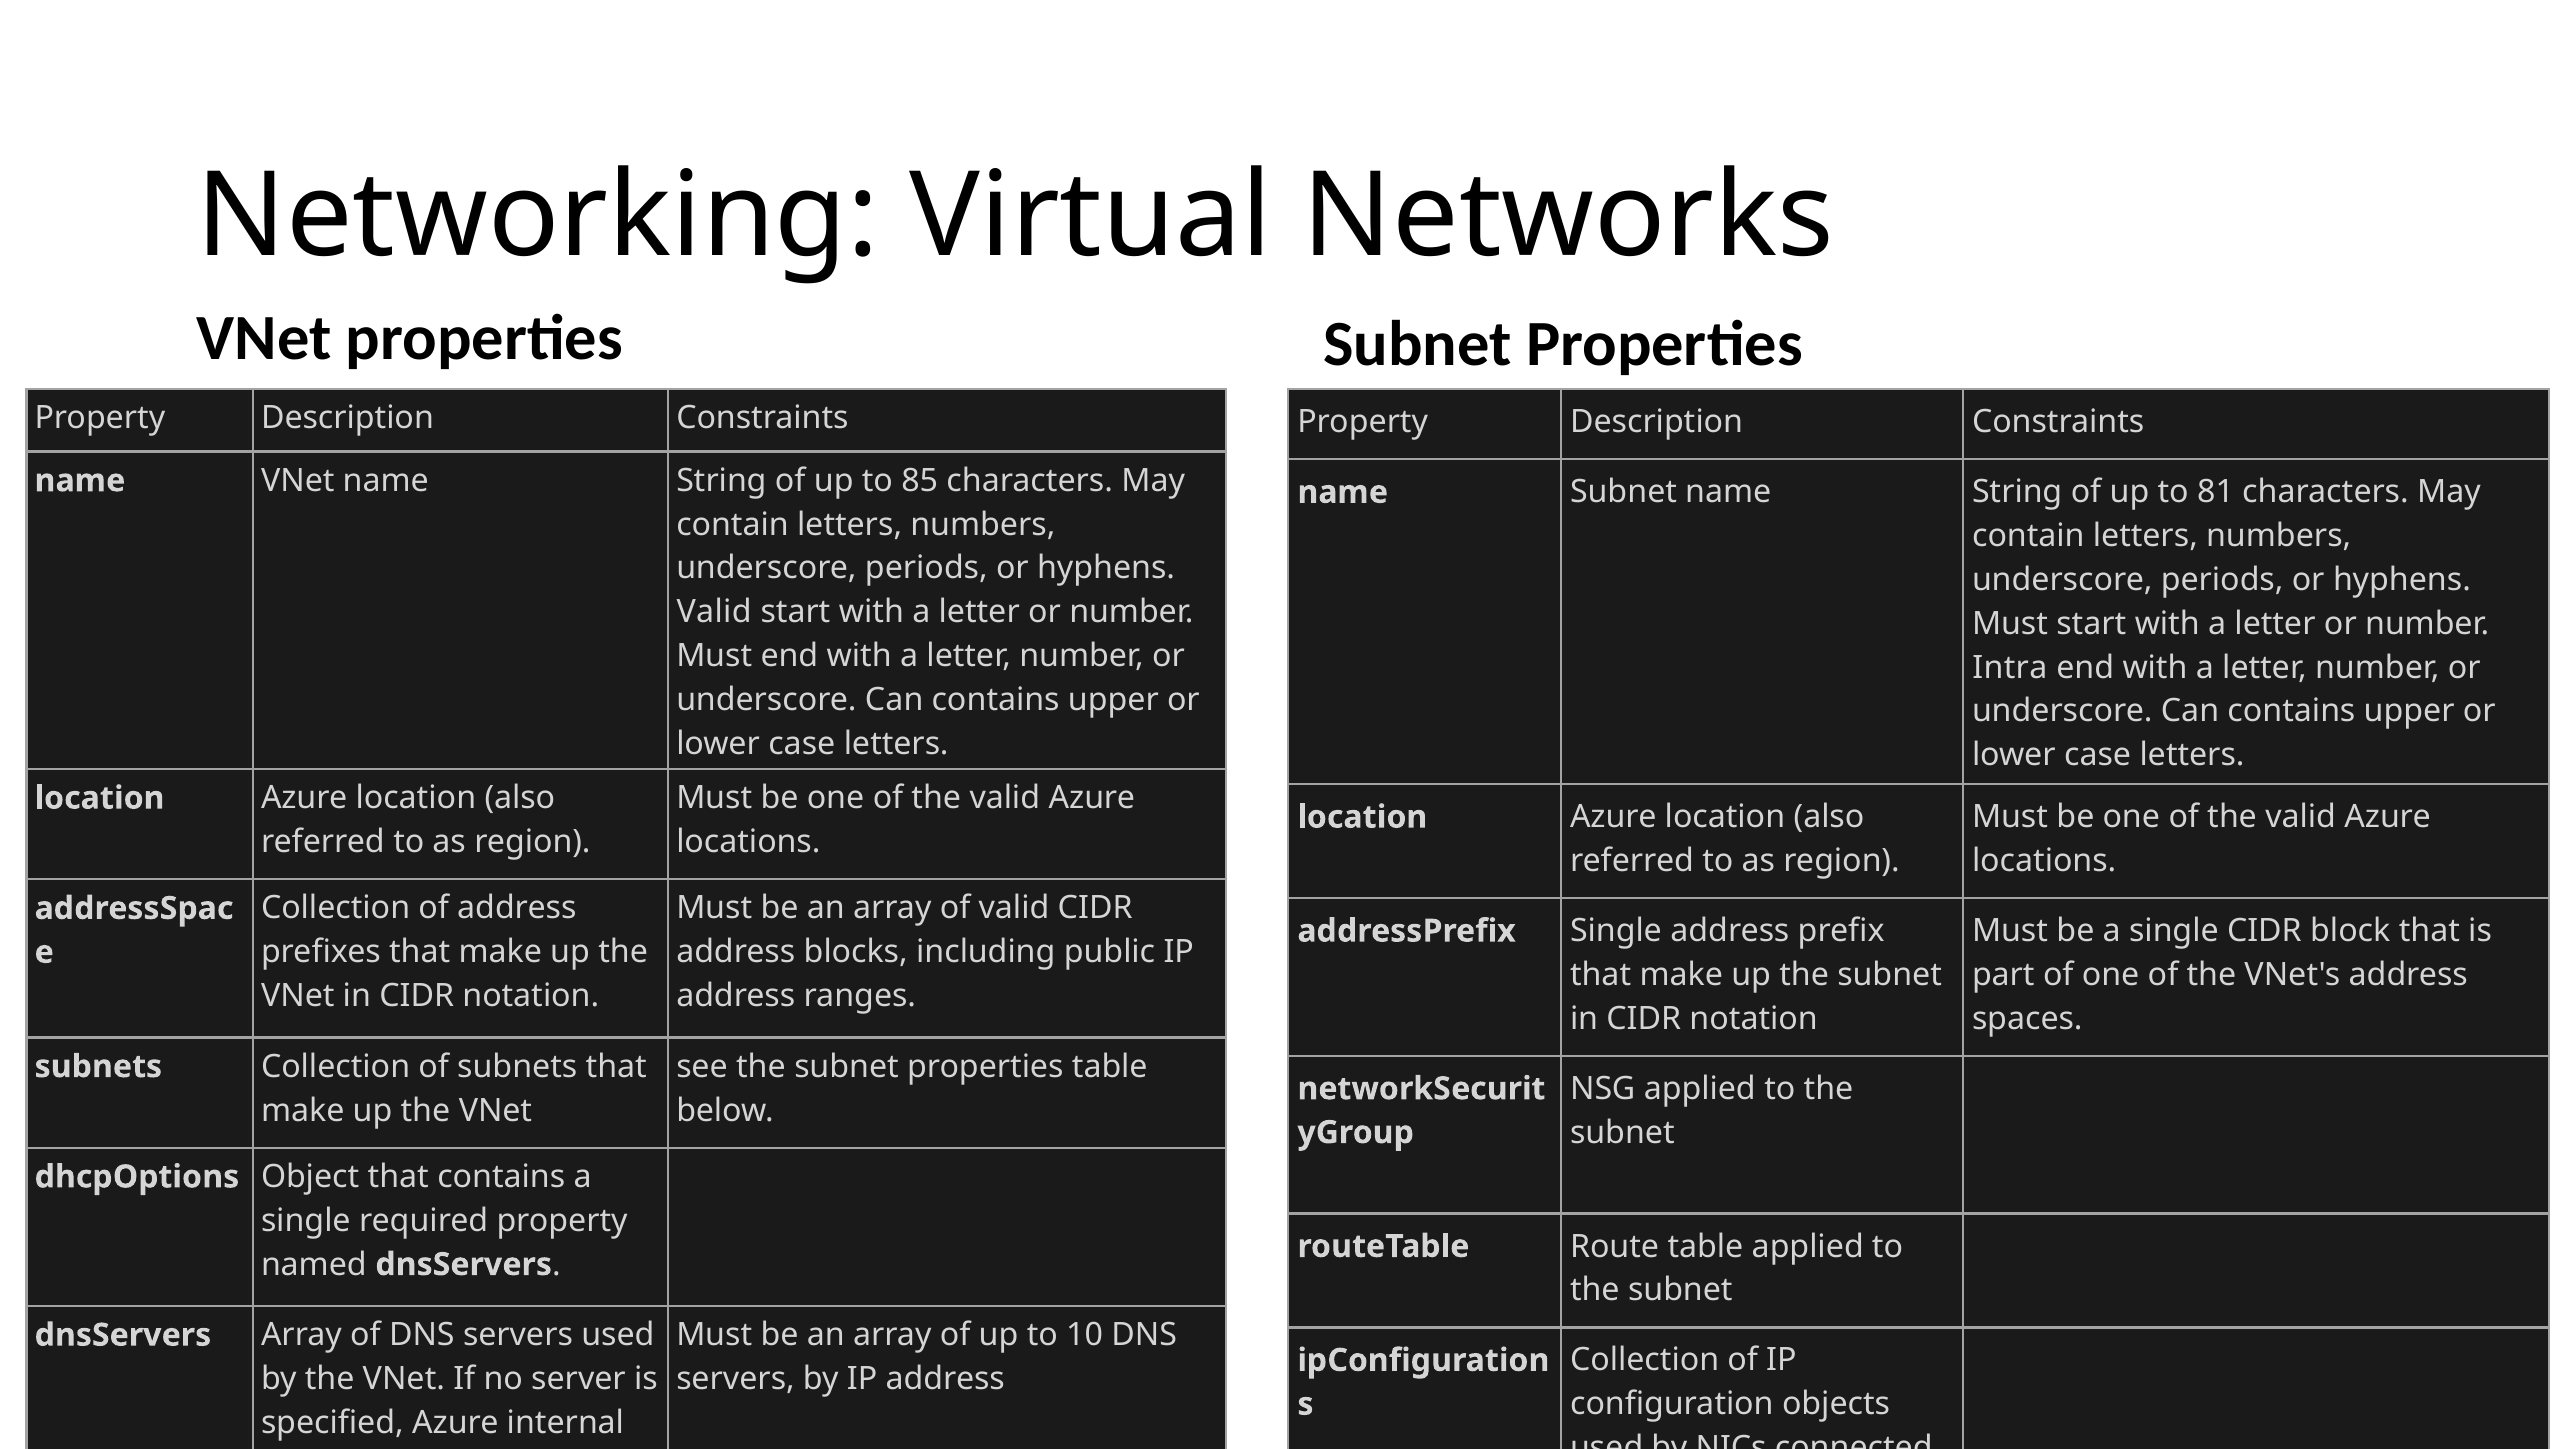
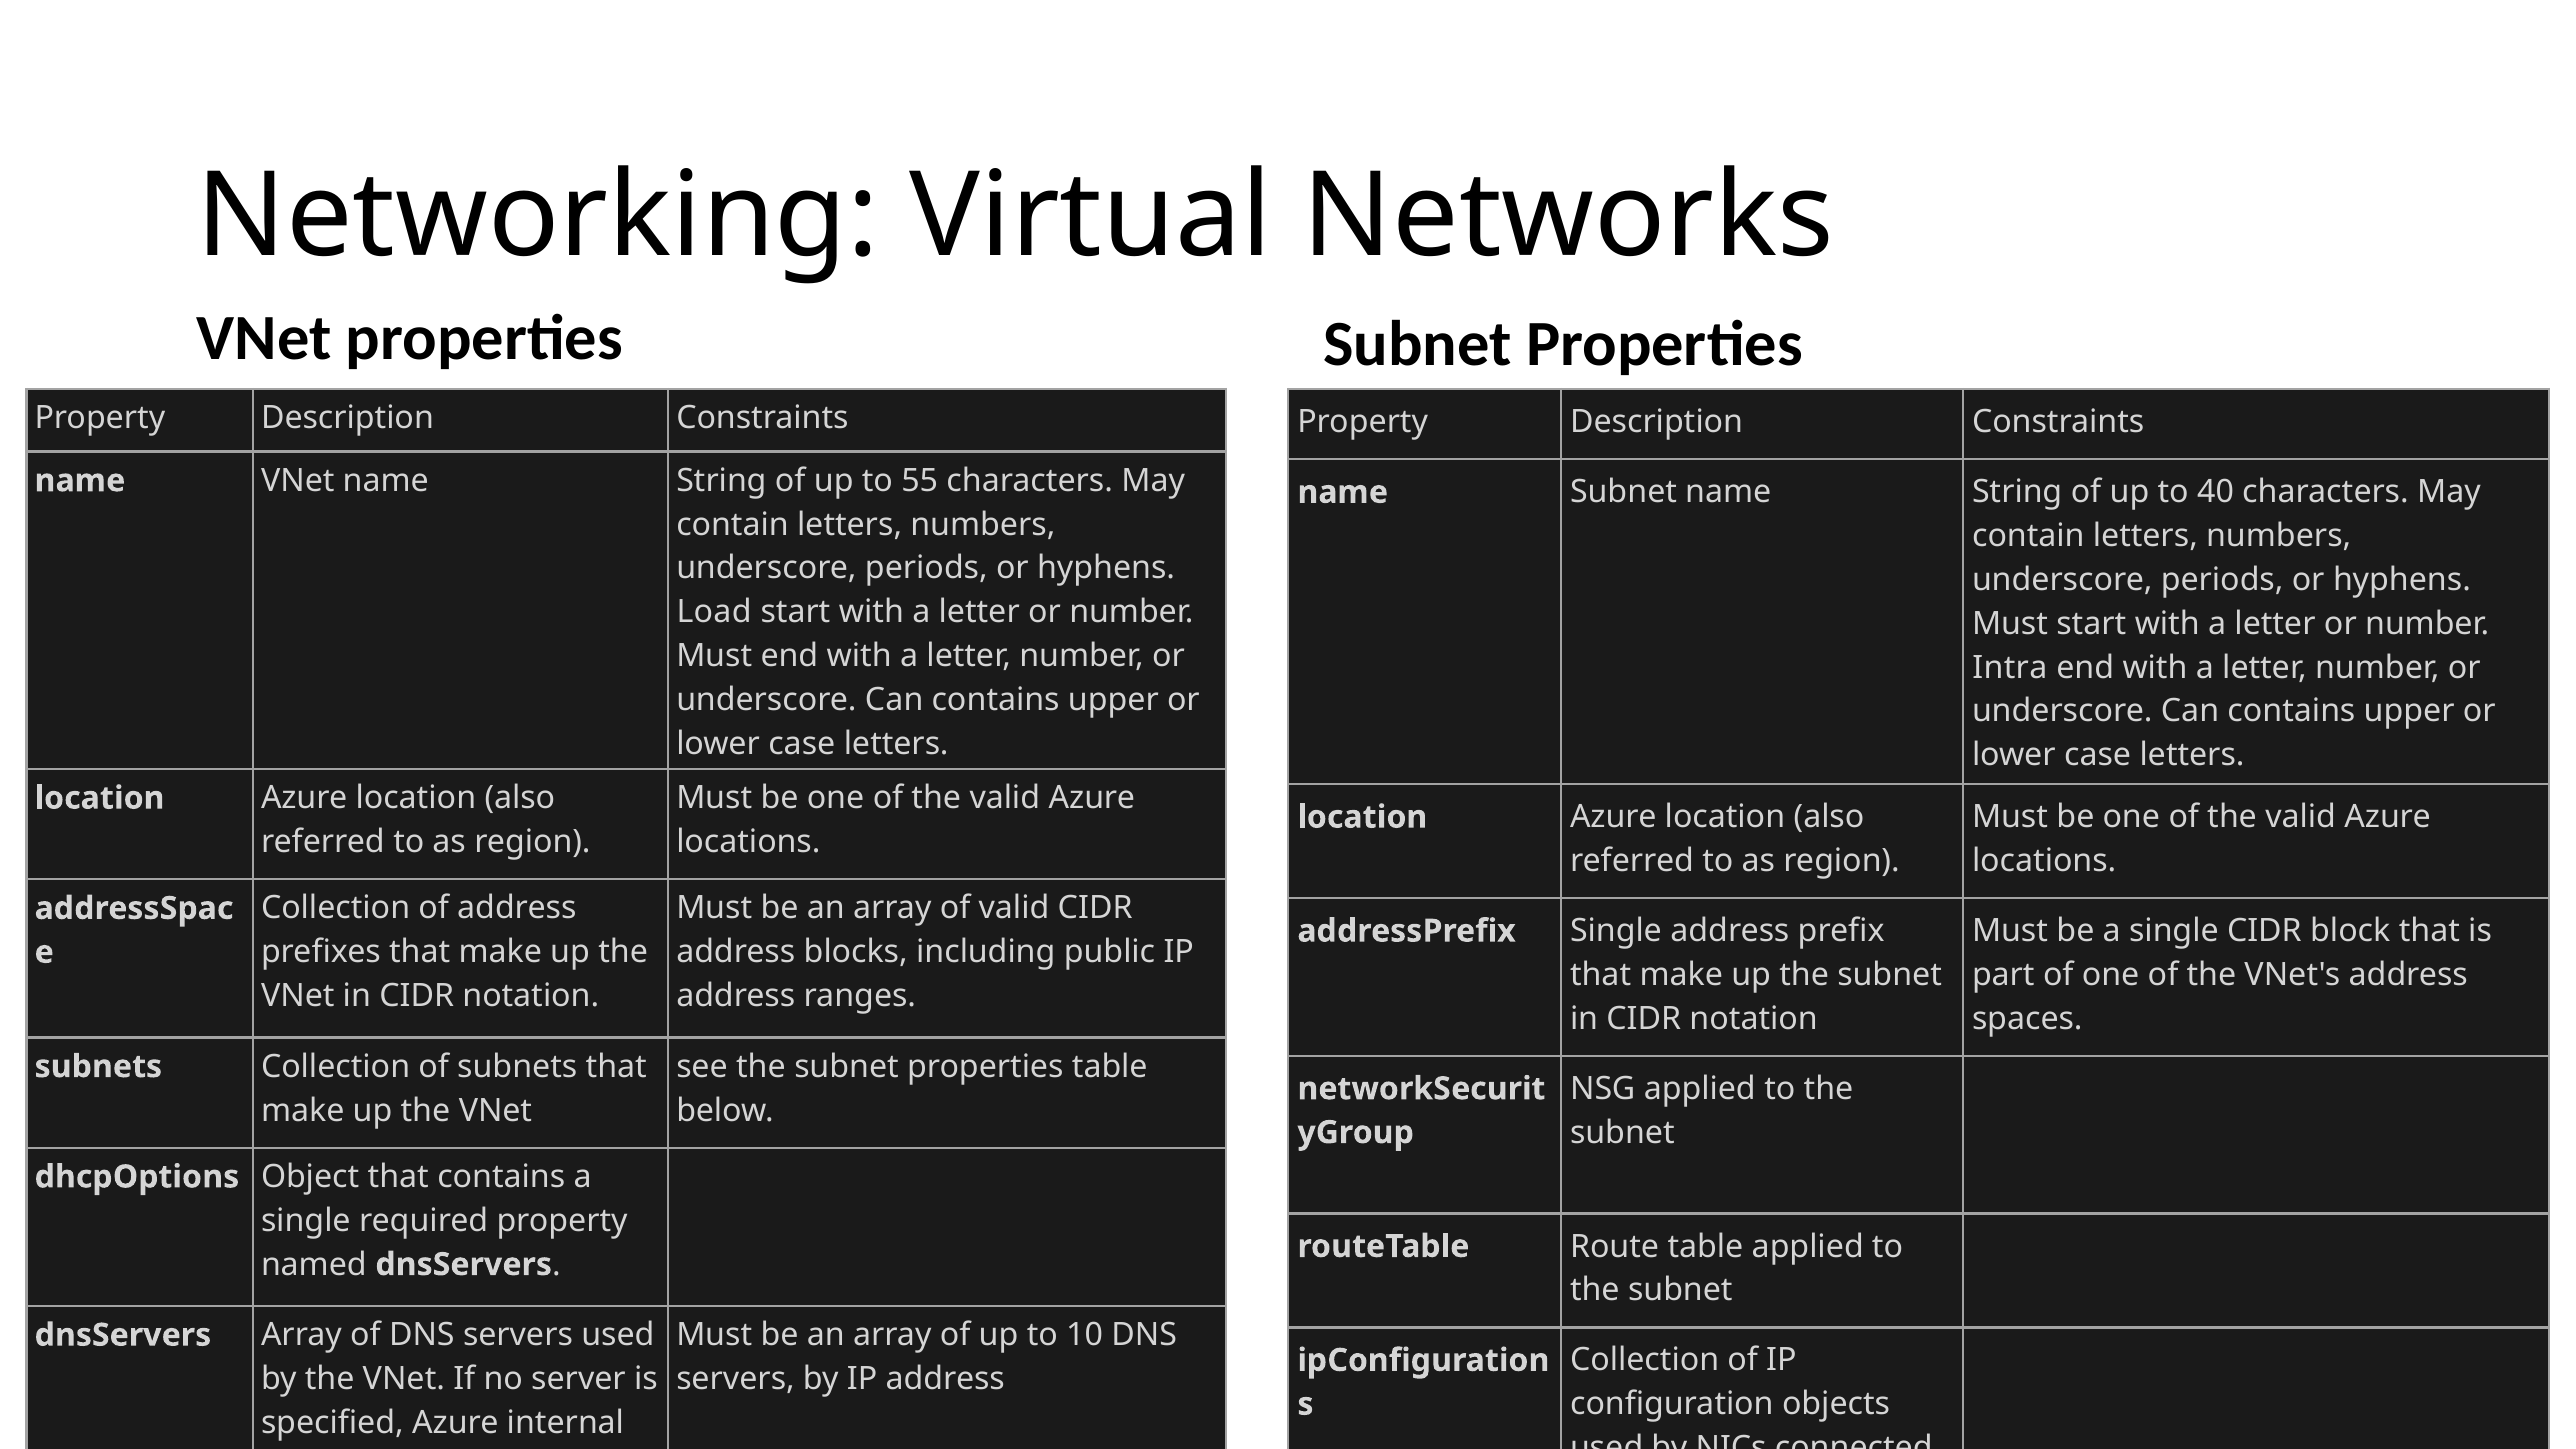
85: 85 -> 55
81: 81 -> 40
Valid at (714, 612): Valid -> Load
